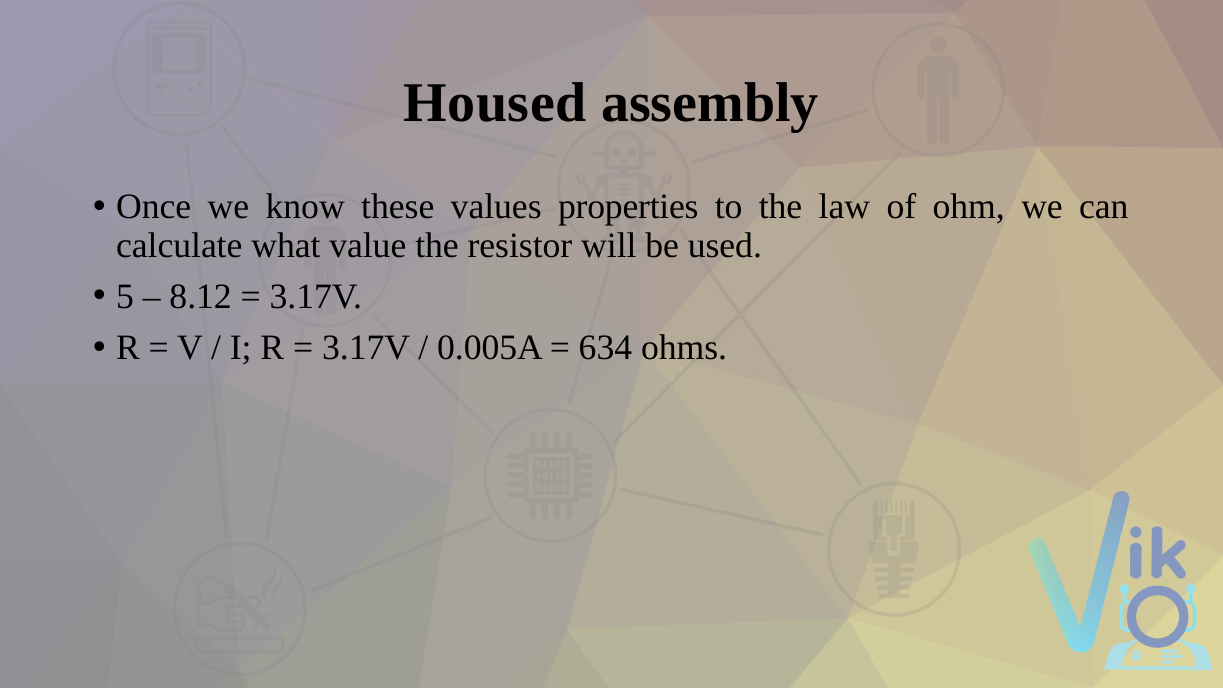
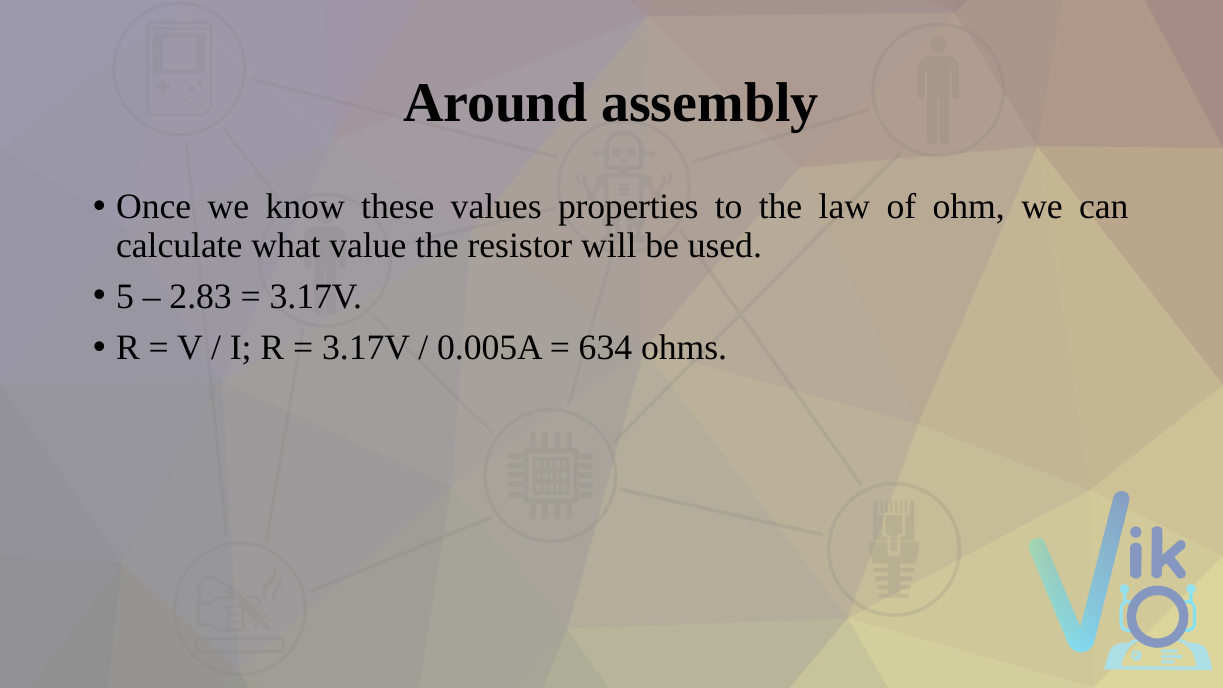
Housed: Housed -> Around
8.12: 8.12 -> 2.83
